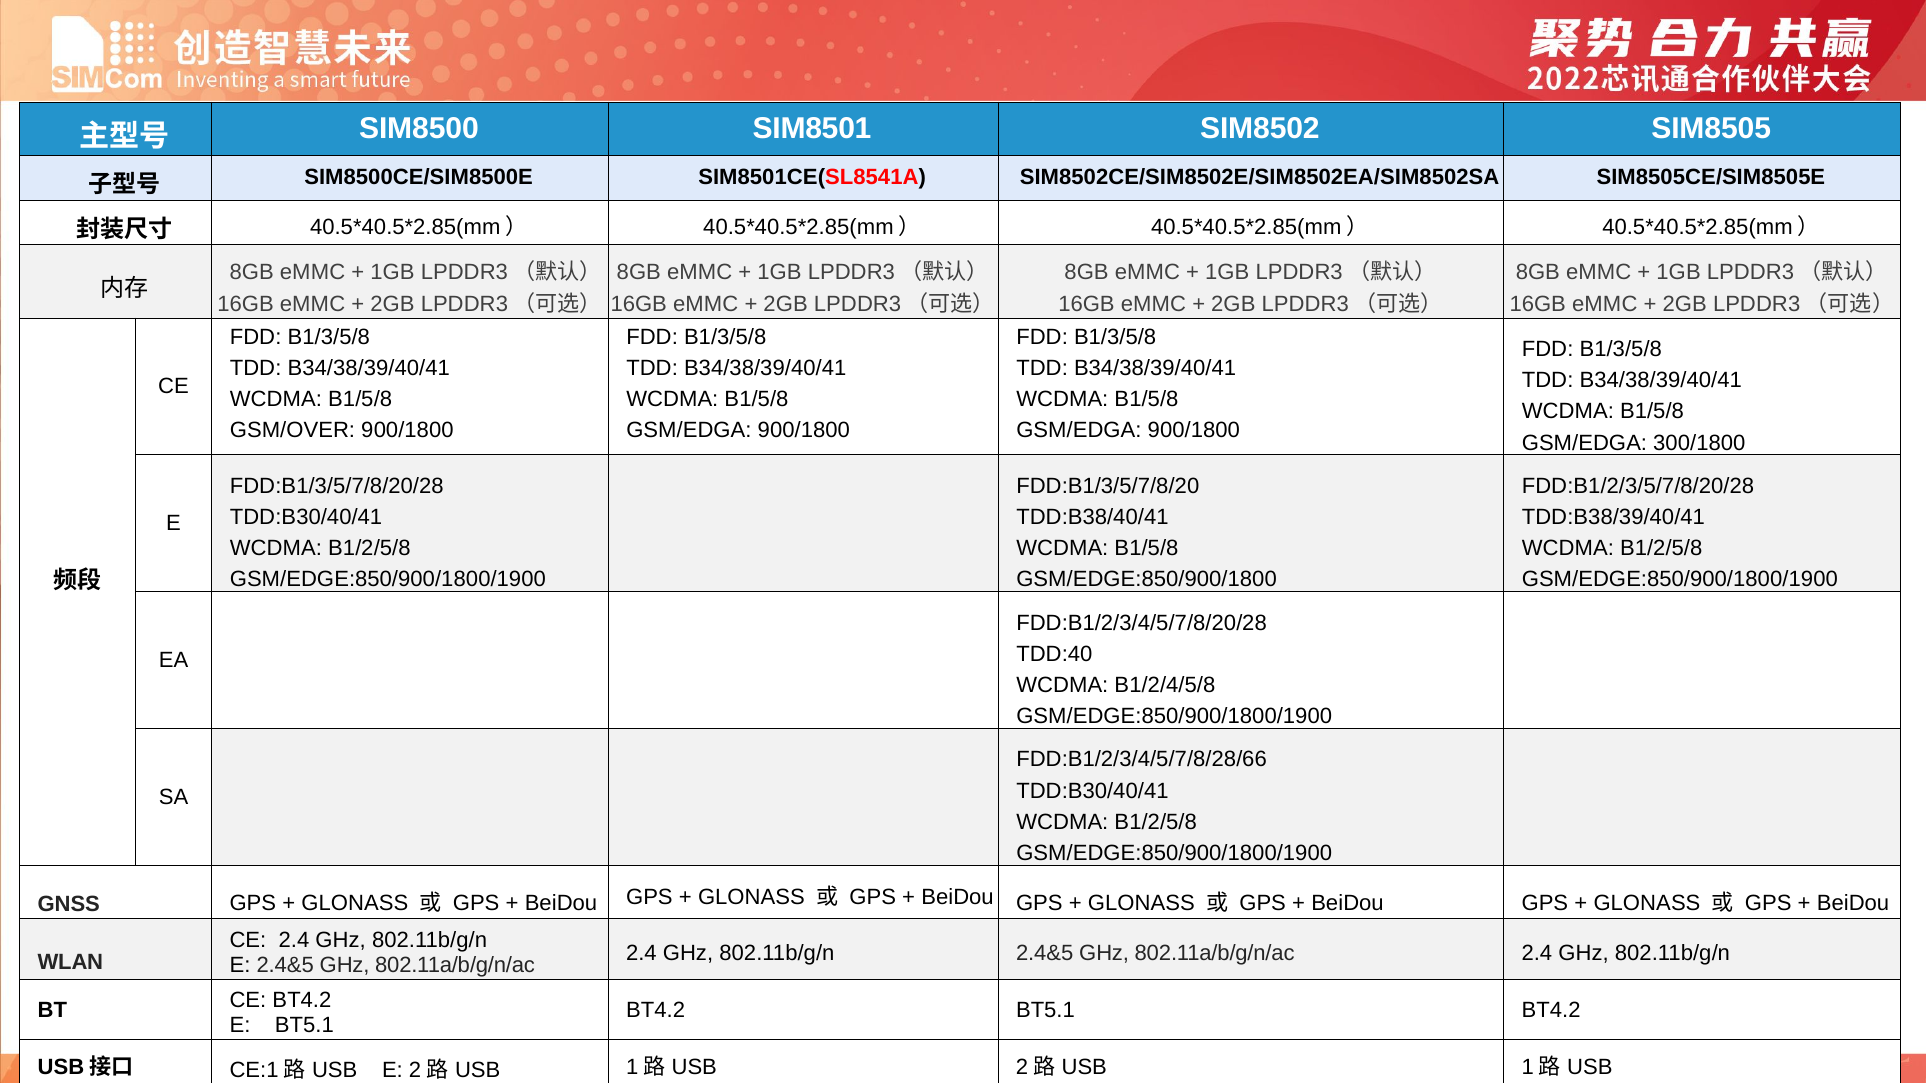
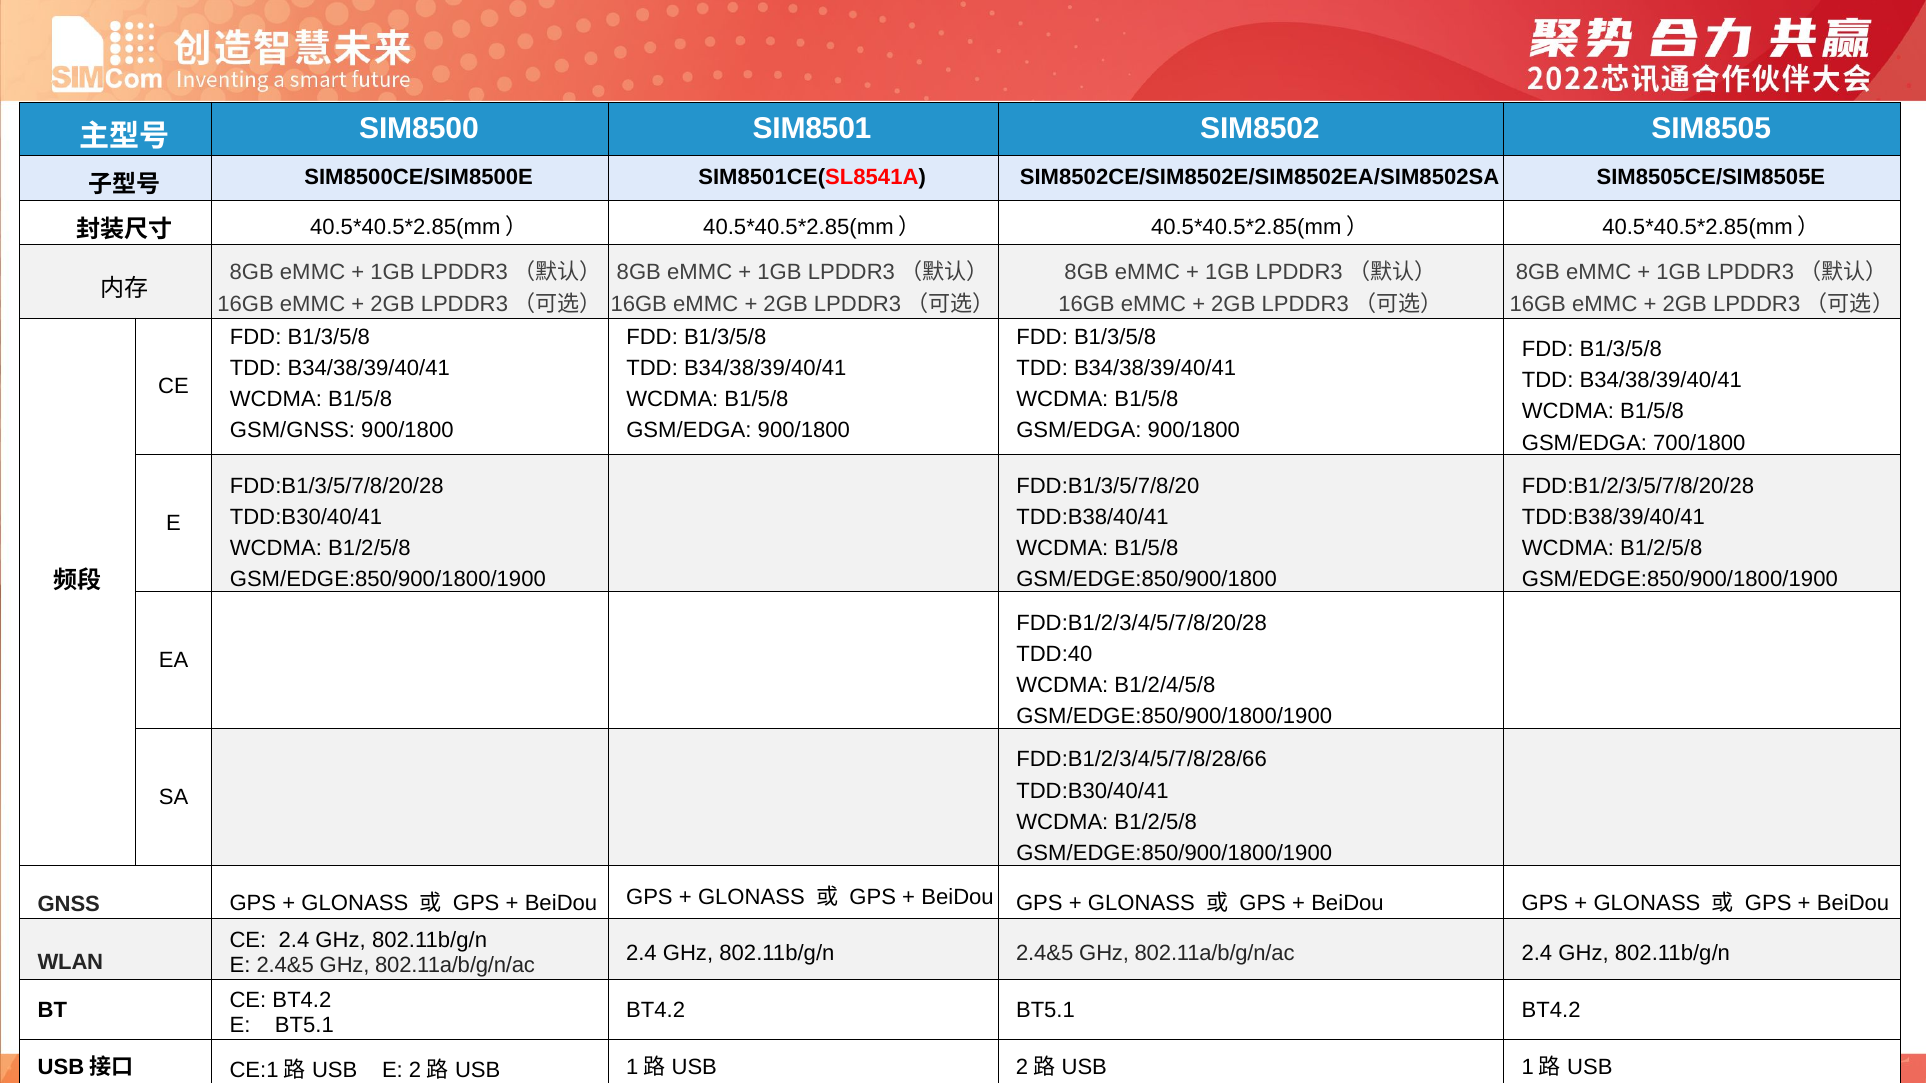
GSM/OVER: GSM/OVER -> GSM/GNSS
300/1800: 300/1800 -> 700/1800
